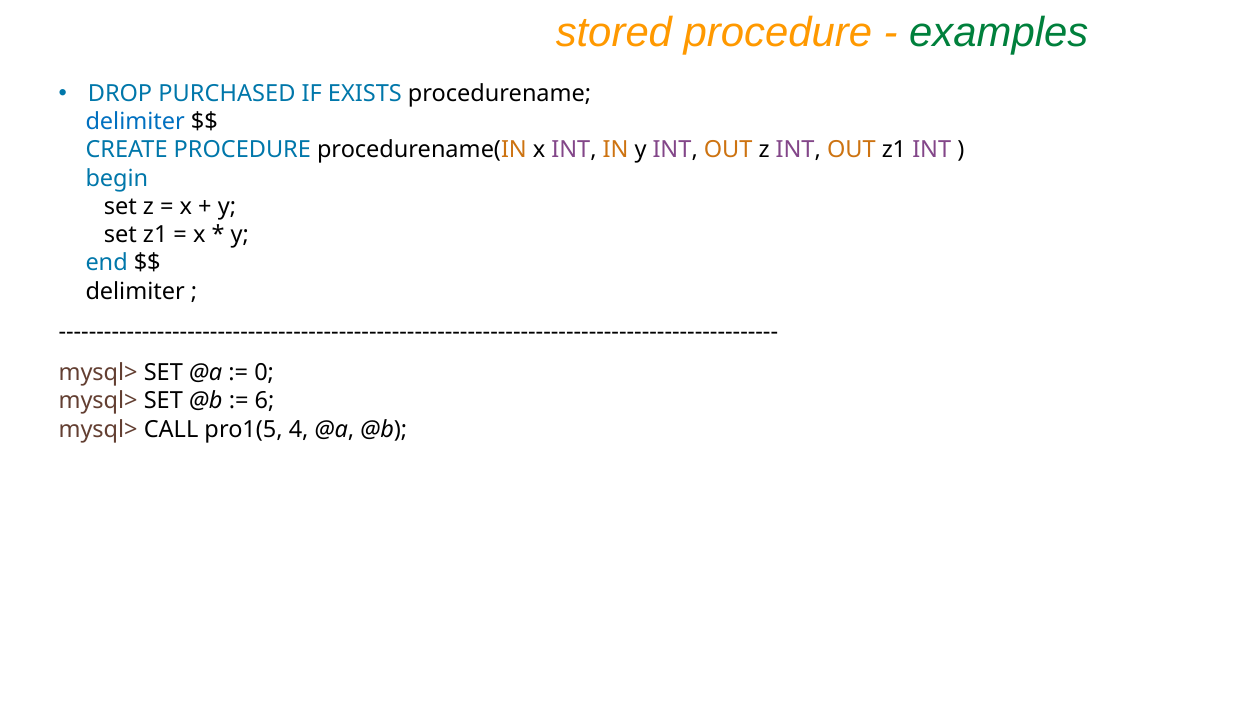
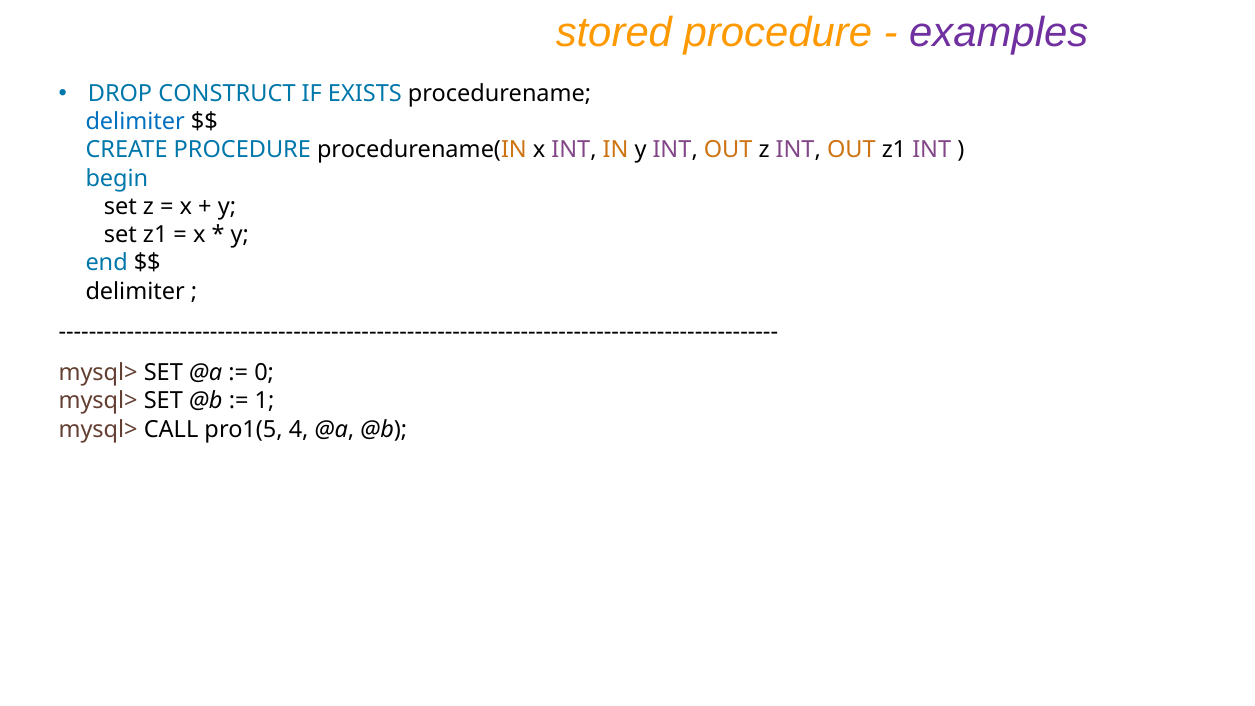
examples colour: green -> purple
PURCHASED: PURCHASED -> CONSTRUCT
6: 6 -> 1
